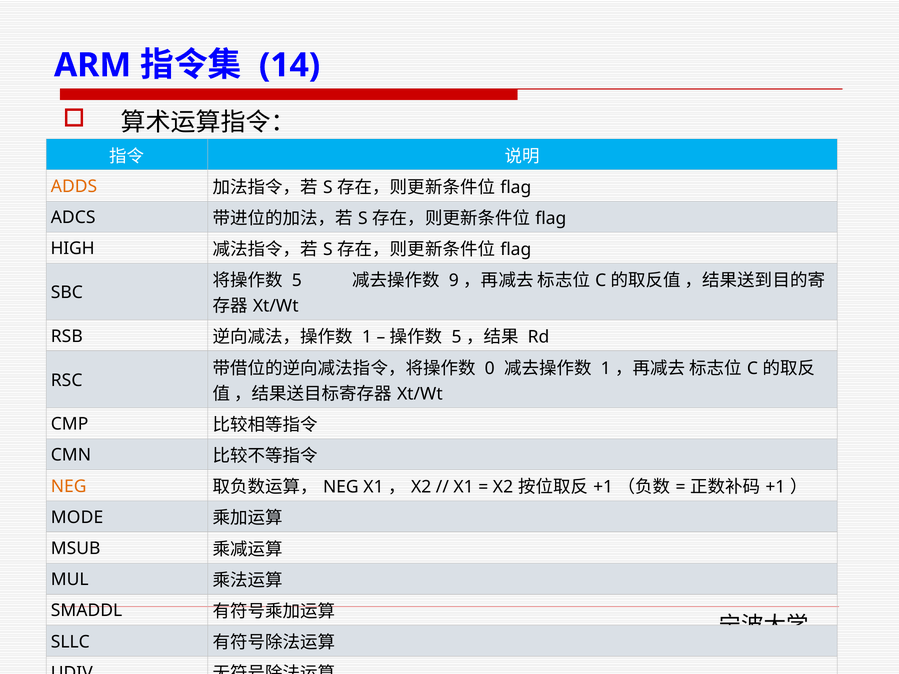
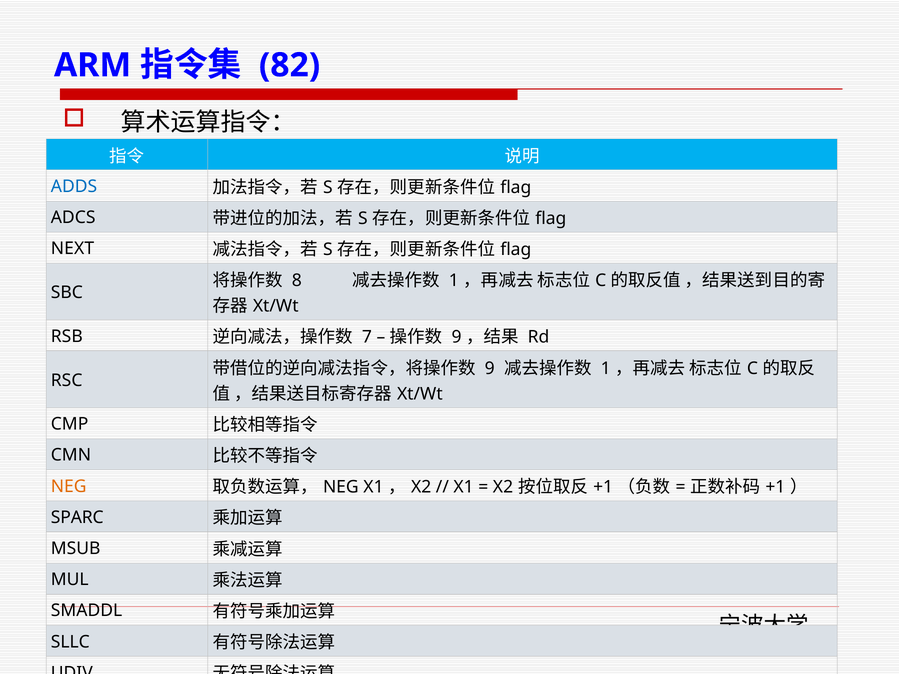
14: 14 -> 82
ADDS colour: orange -> blue
HIGH: HIGH -> NEXT
5 at (297, 281): 5 -> 8
9 at (454, 281): 9 -> 1
1 at (367, 337): 1 -> 7
5 at (457, 337): 5 -> 9
0 at (490, 368): 0 -> 9
MODE: MODE -> SPARC
